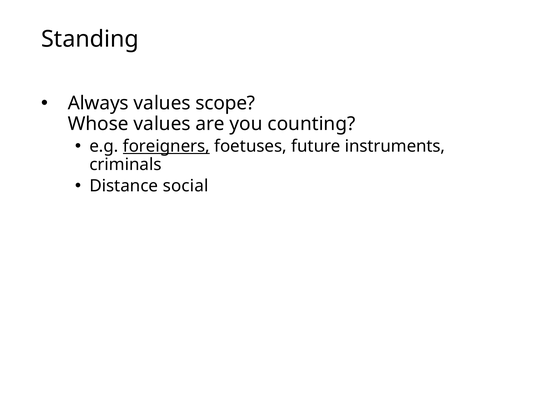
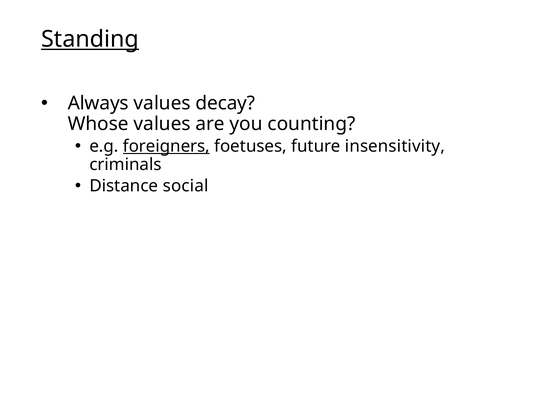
Standing underline: none -> present
scope: scope -> decay
instruments: instruments -> insensitivity
